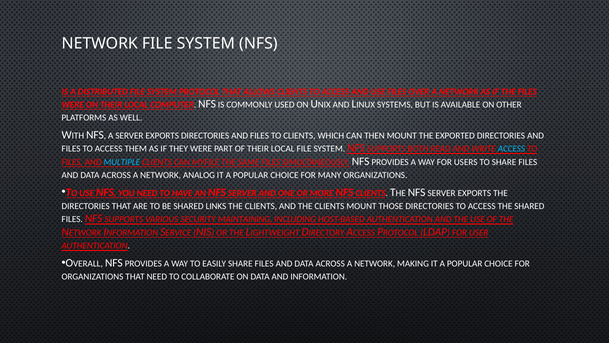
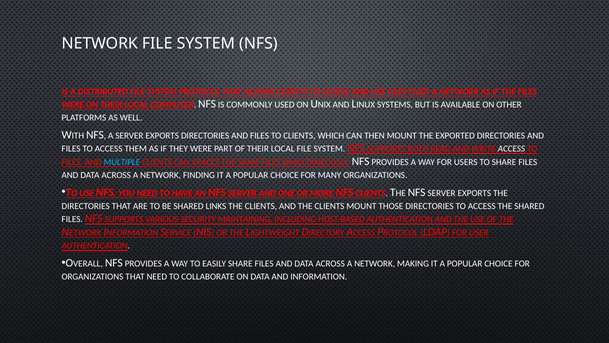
ACCESS at (511, 149) colour: light blue -> white
MYFILE: MYFILE -> SPACES
ANALOG: ANALOG -> FINDING
